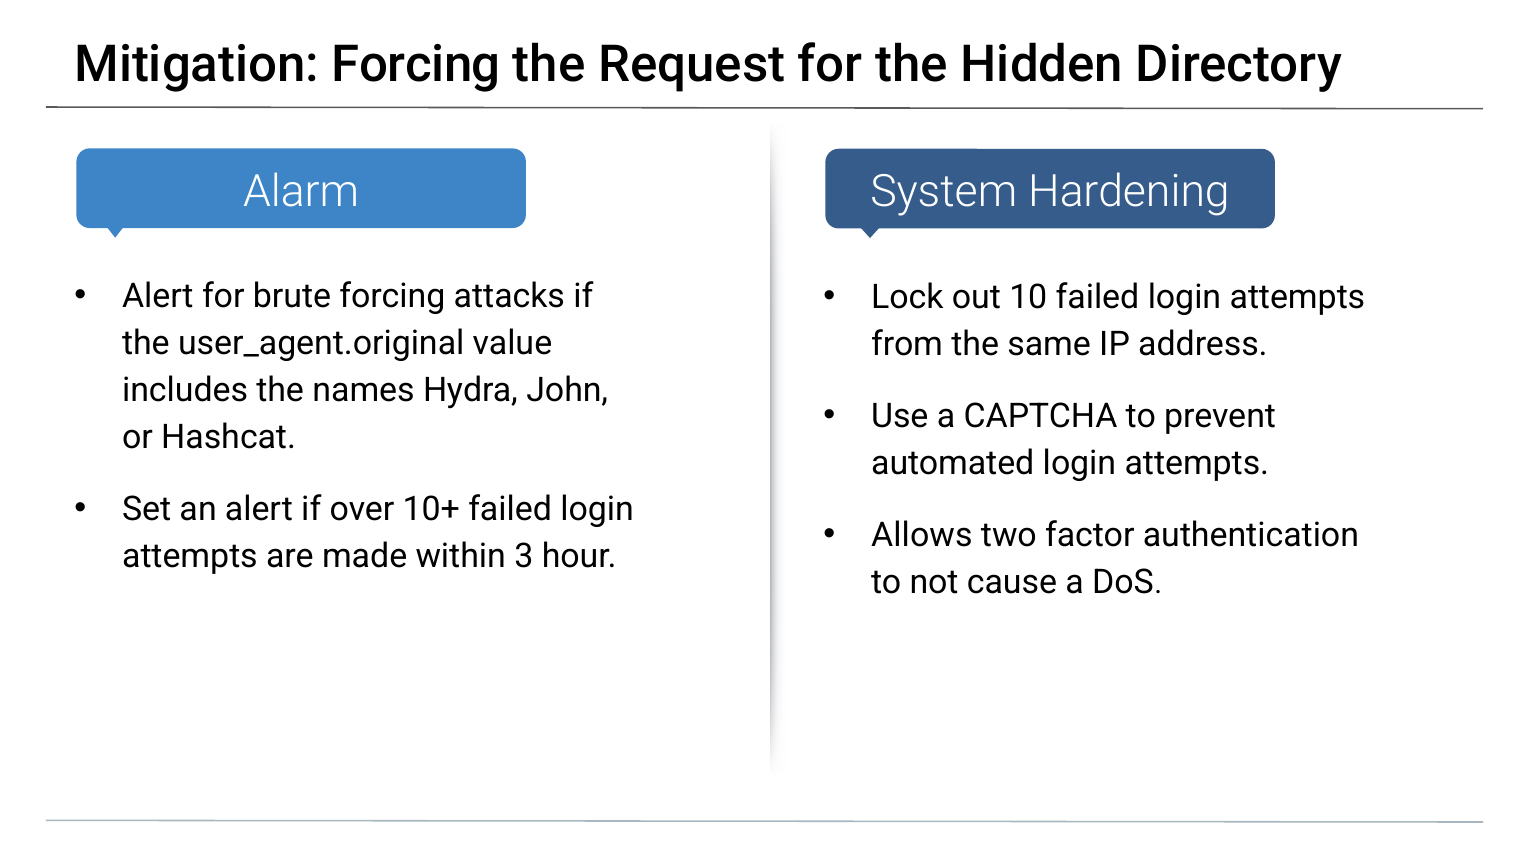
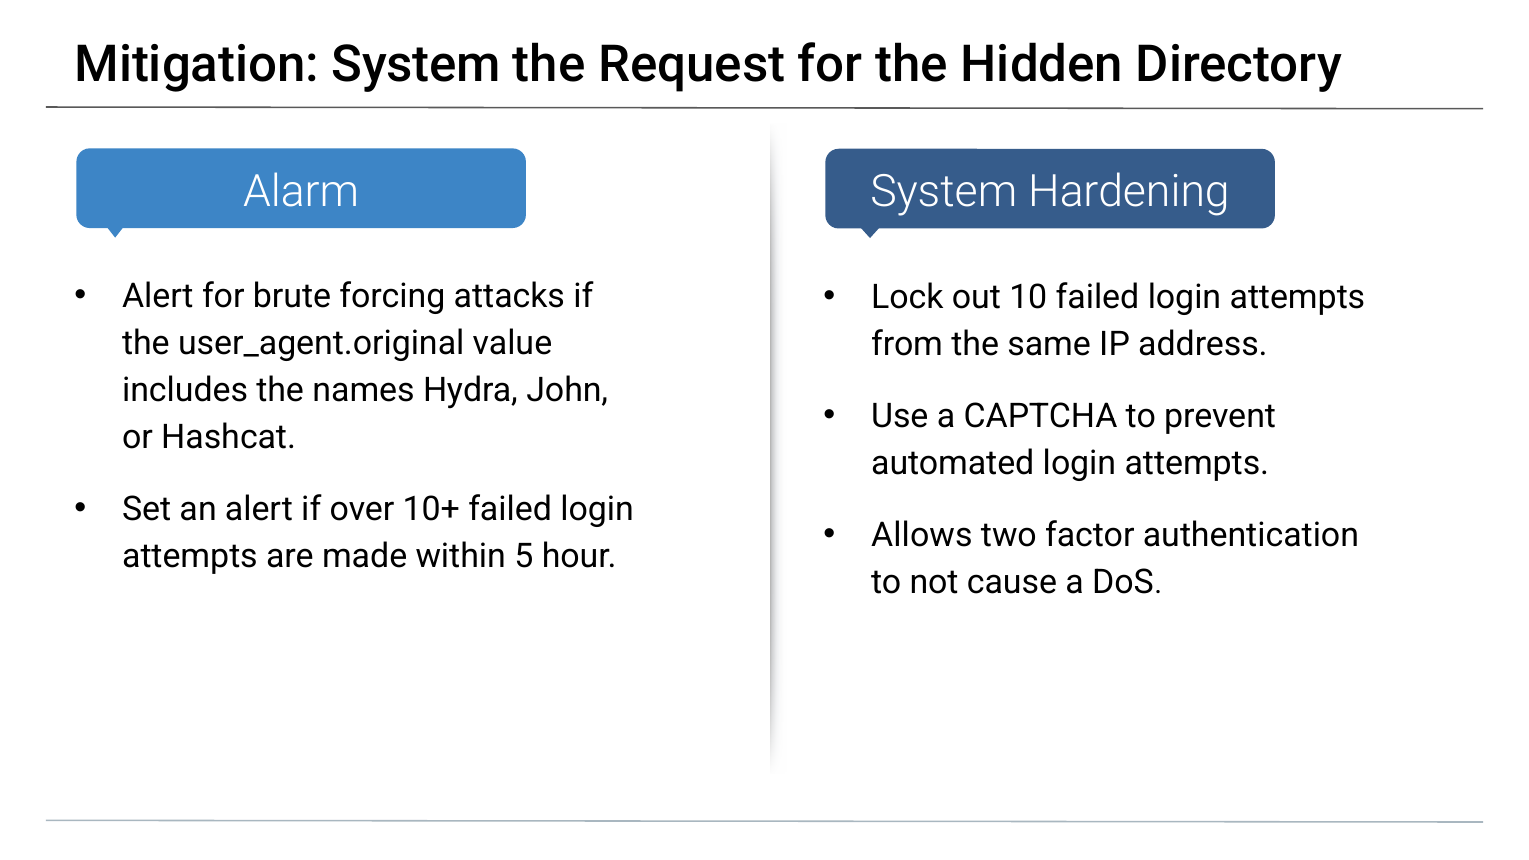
Mitigation Forcing: Forcing -> System
3: 3 -> 5
